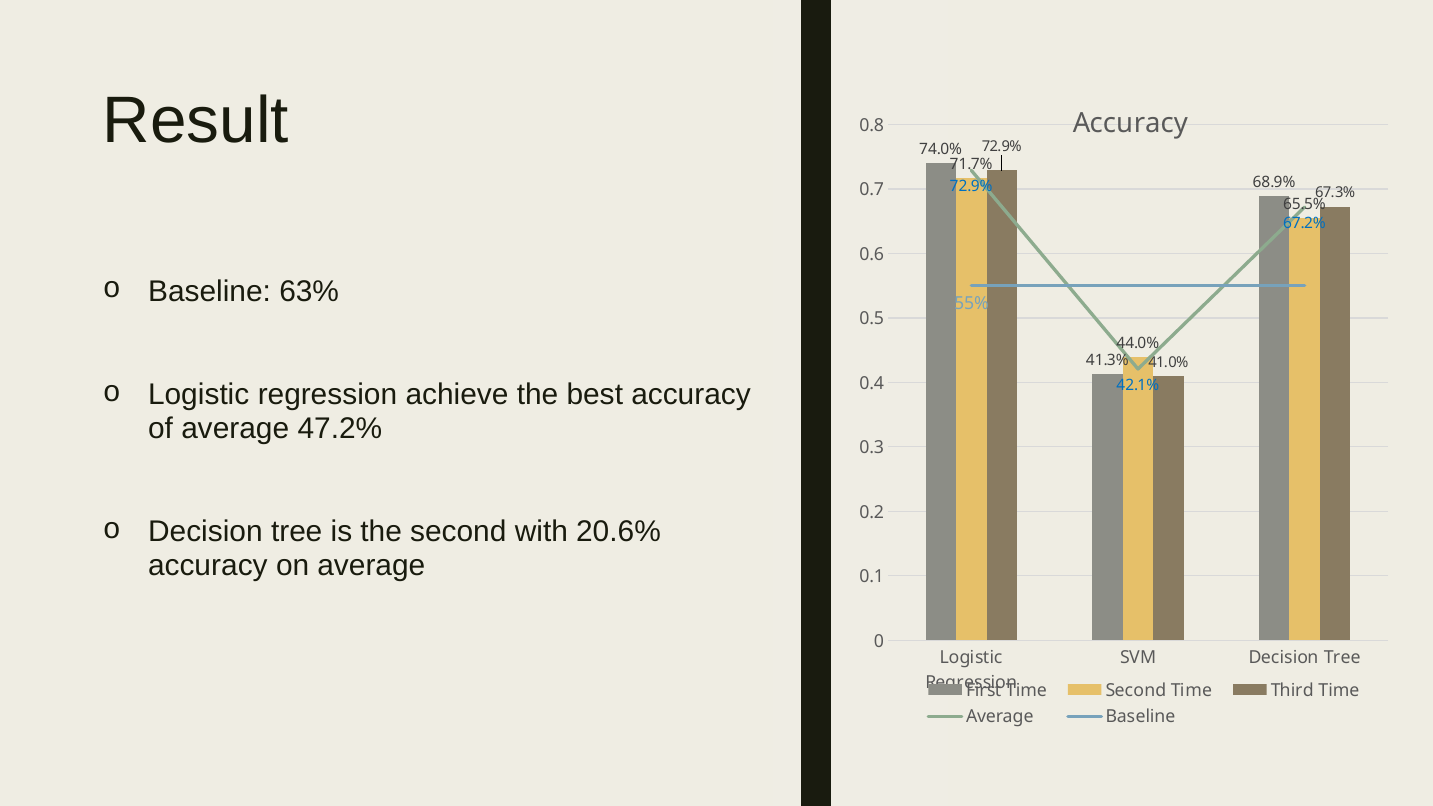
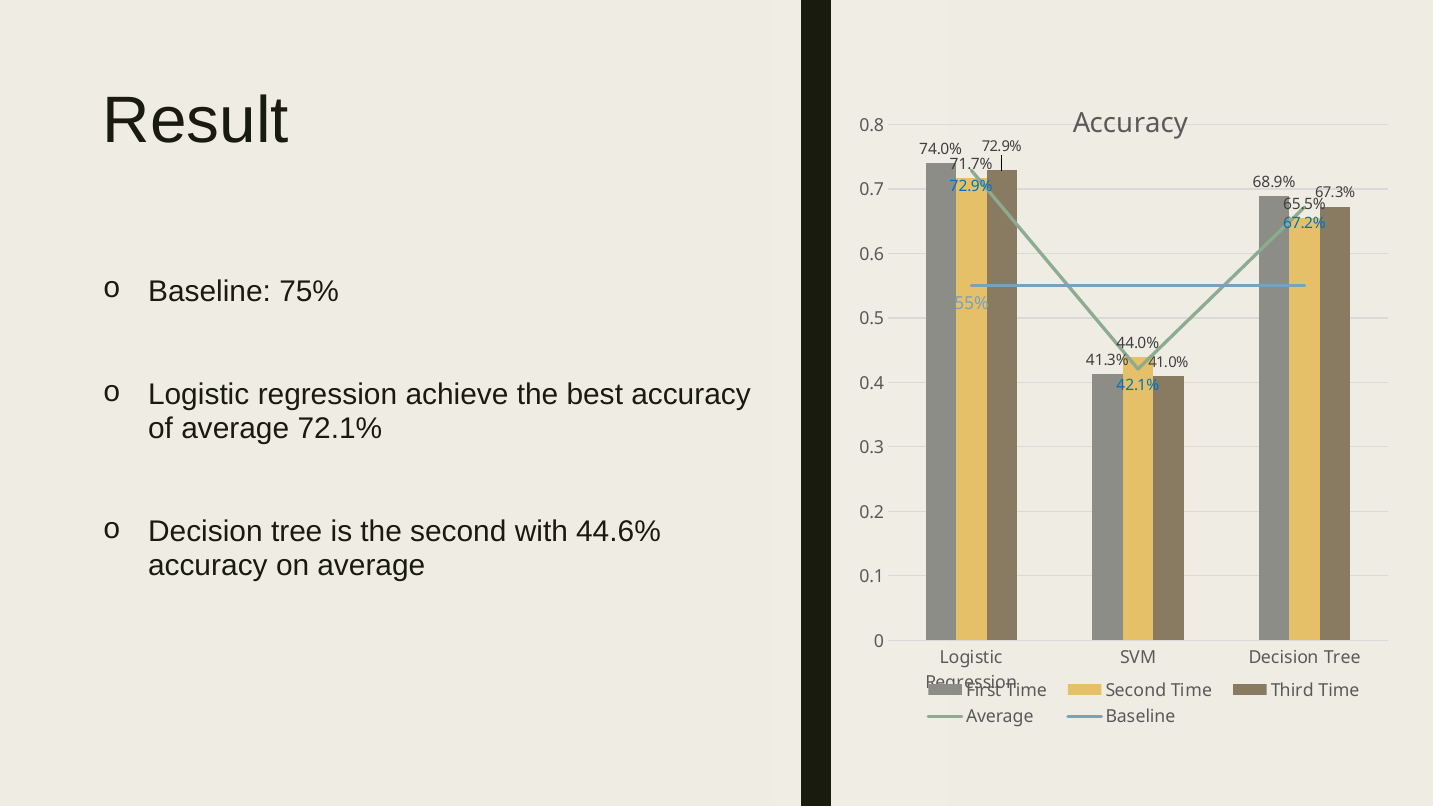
63%: 63% -> 75%
47.2%: 47.2% -> 72.1%
20.6%: 20.6% -> 44.6%
